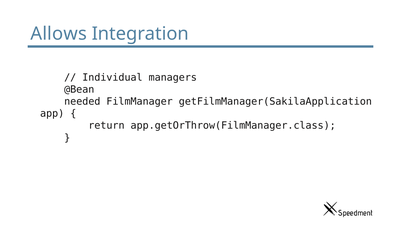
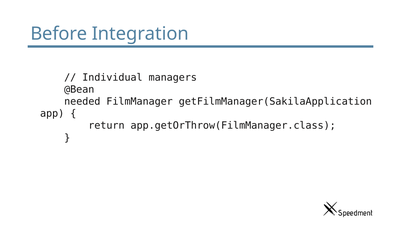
Allows: Allows -> Before
